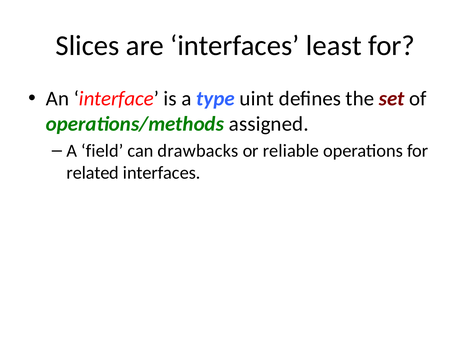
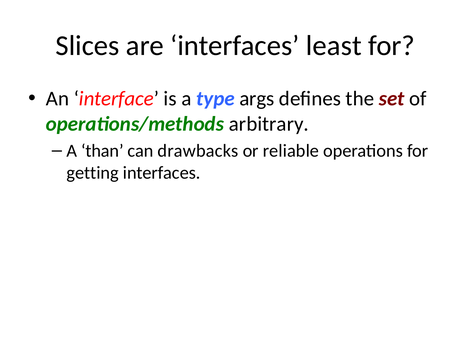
uint: uint -> args
assigned: assigned -> arbitrary
field: field -> than
related: related -> getting
